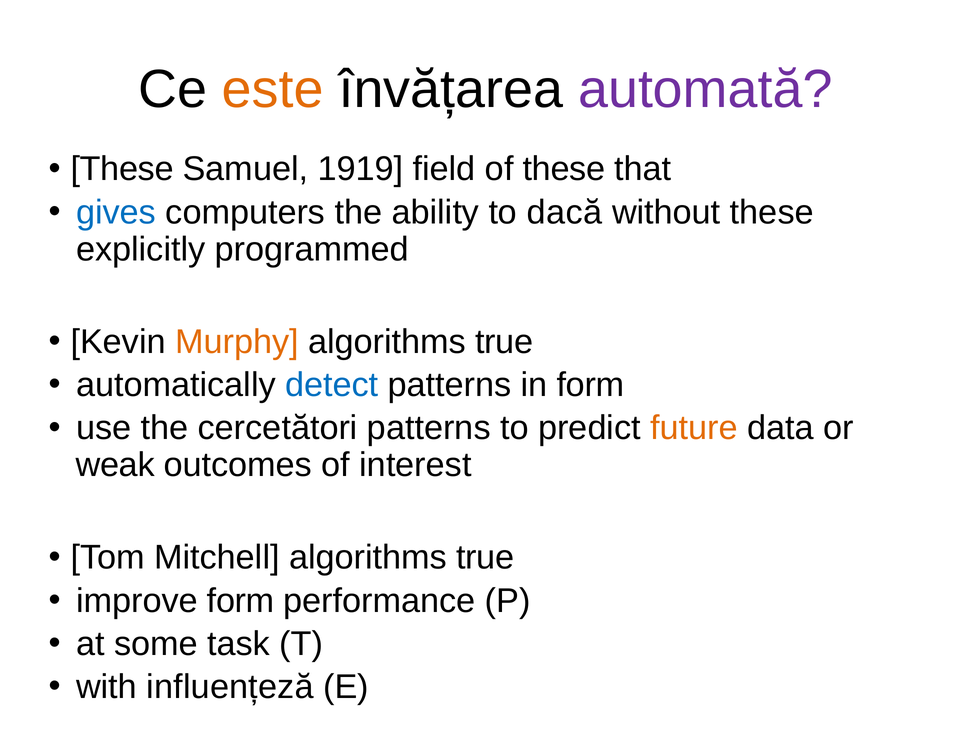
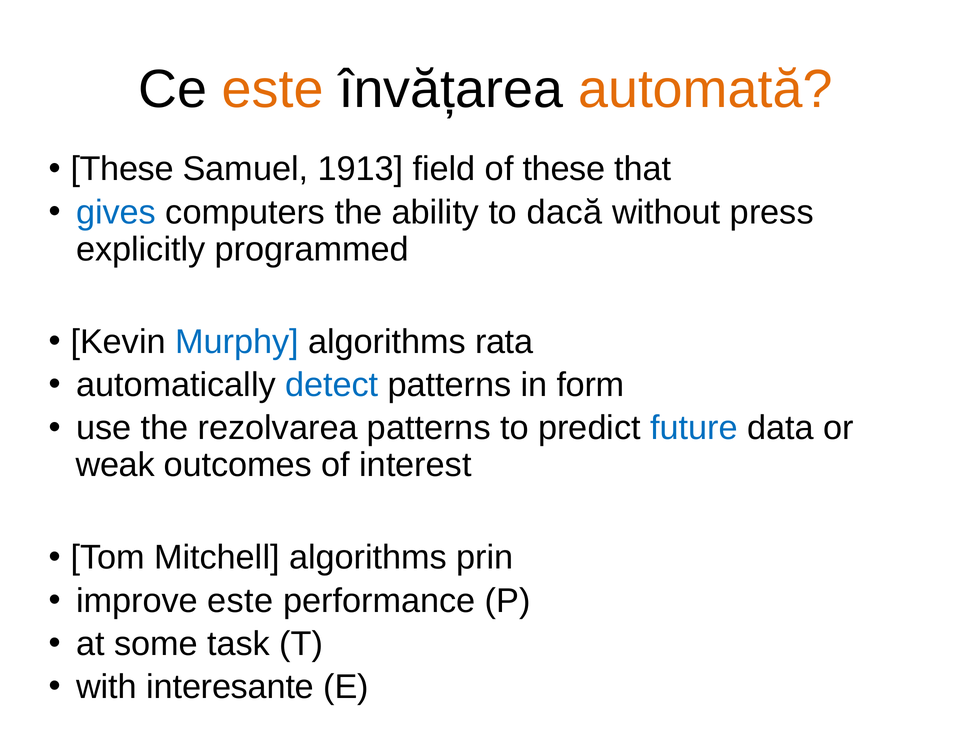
automată colour: purple -> orange
1919: 1919 -> 1913
without these: these -> press
Murphy colour: orange -> blue
true at (504, 342): true -> rata
cercetători: cercetători -> rezolvarea
future colour: orange -> blue
Mitchell algorithms true: true -> prin
improve form: form -> este
influențeză: influențeză -> interesante
